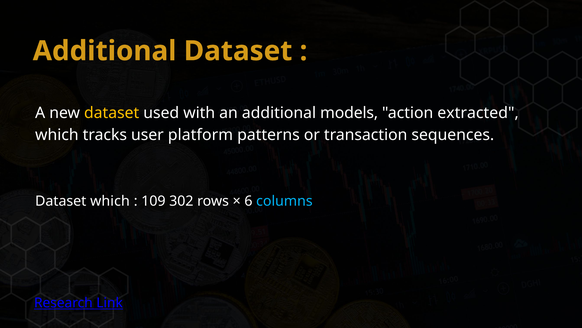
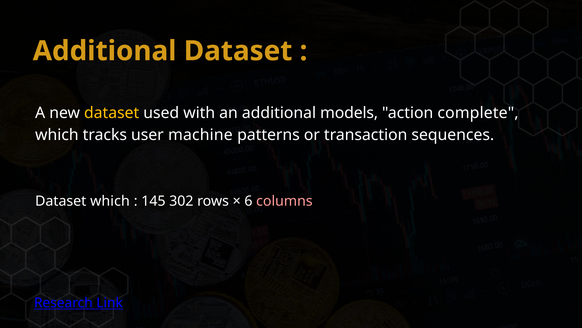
extracted: extracted -> complete
platform: platform -> machine
109: 109 -> 145
columns colour: light blue -> pink
